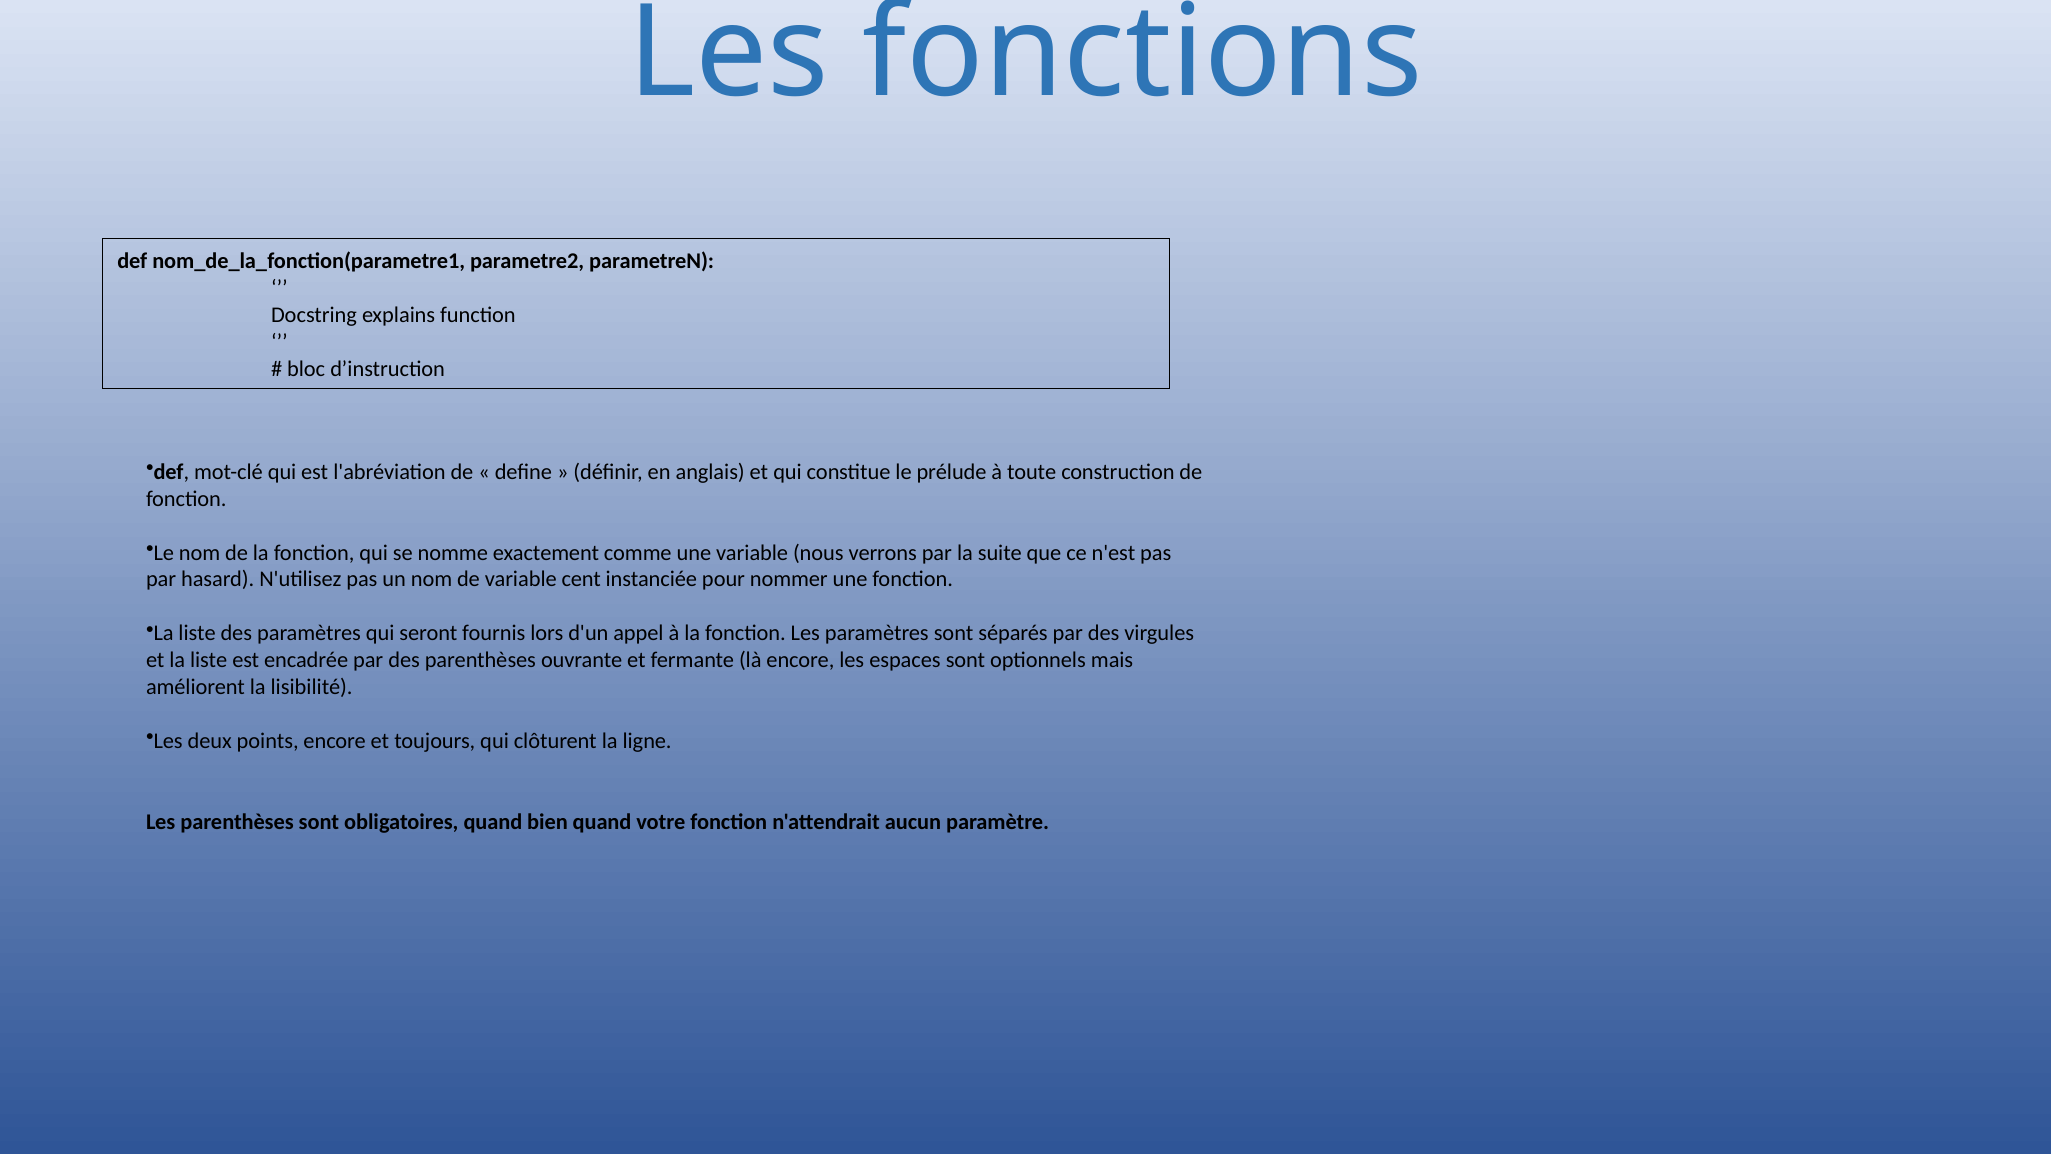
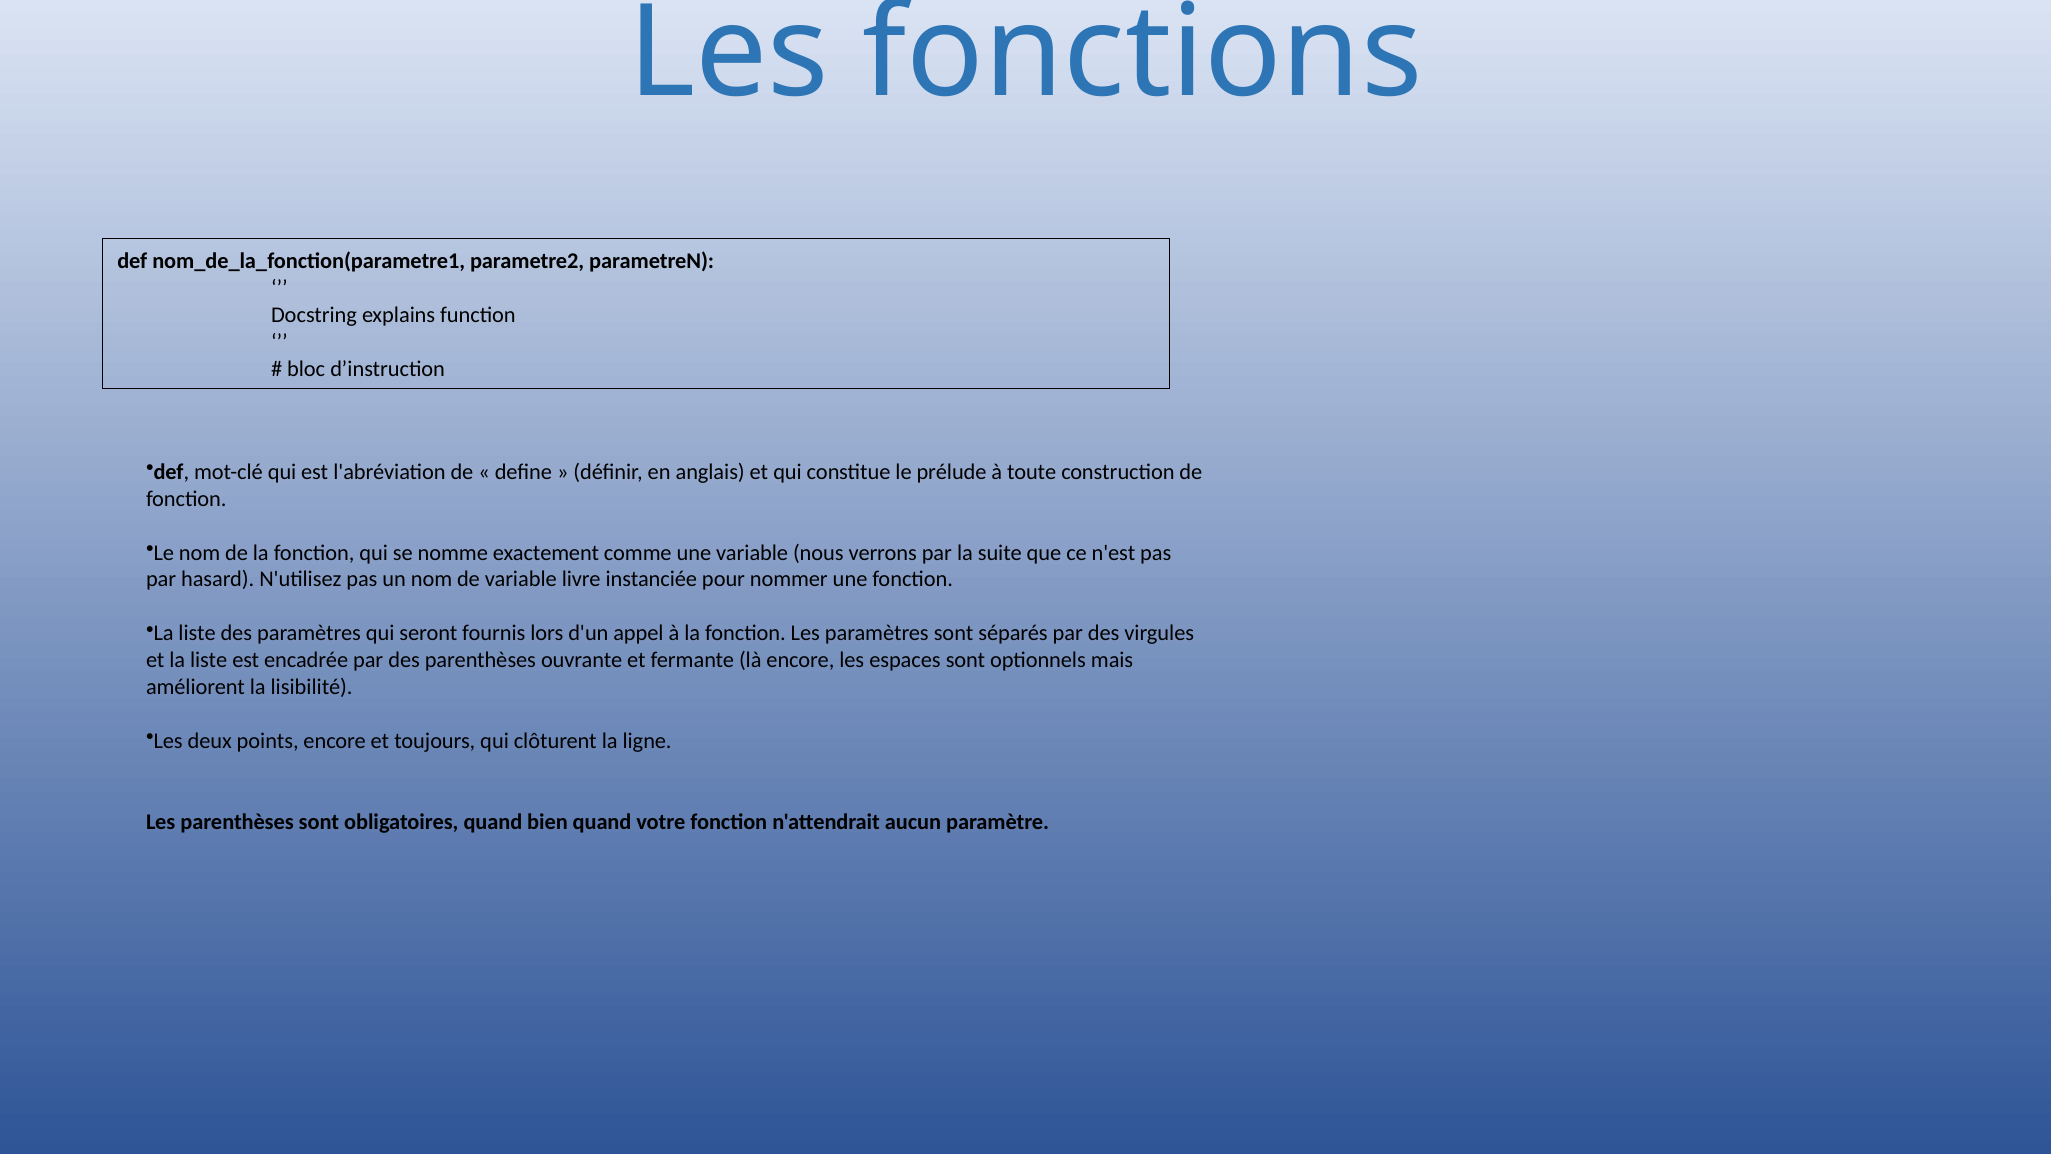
cent: cent -> livre
